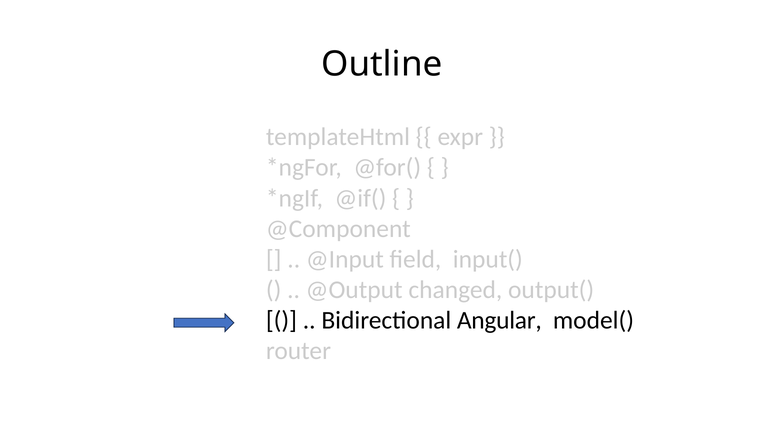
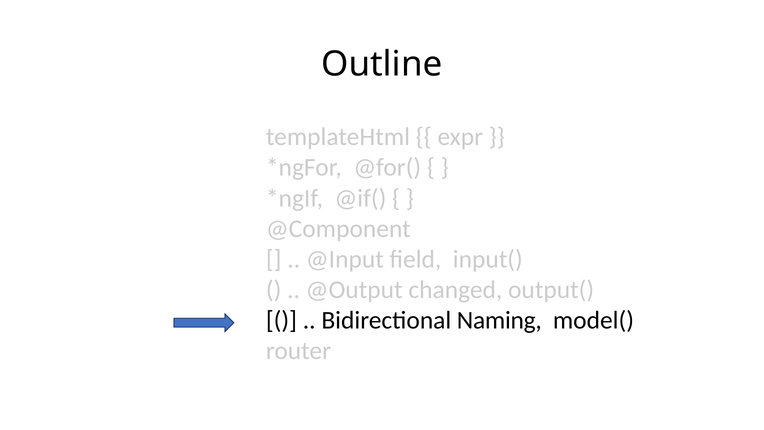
Angular: Angular -> Naming
